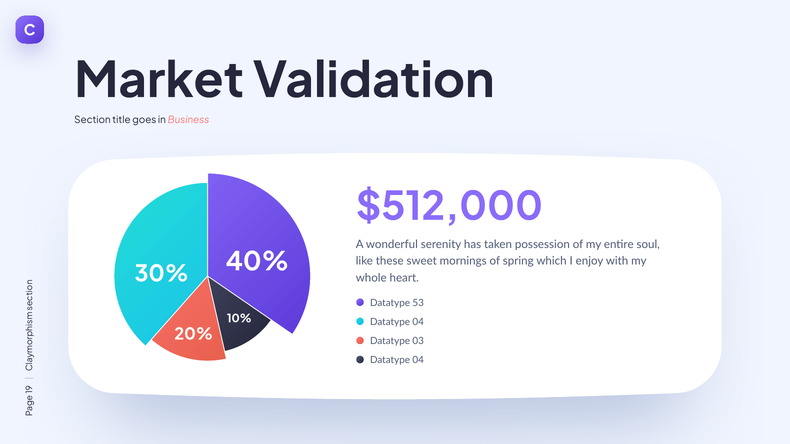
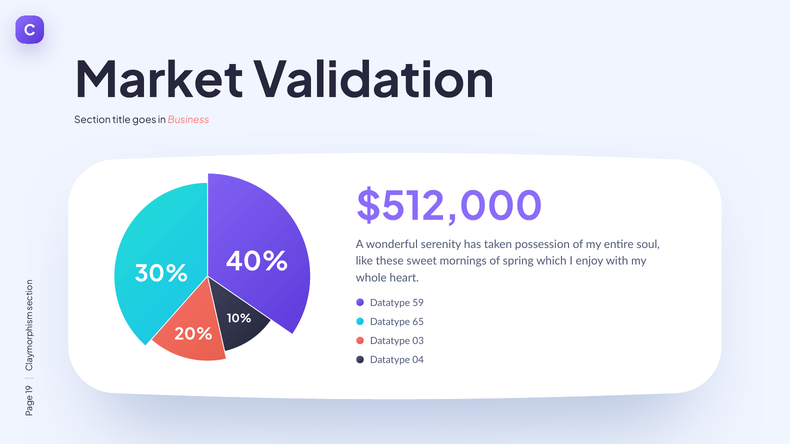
53: 53 -> 59
04 at (418, 322): 04 -> 65
